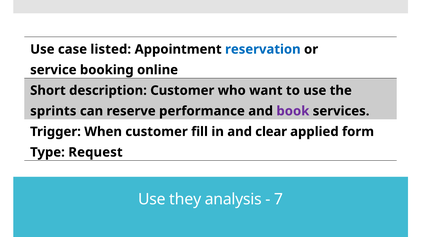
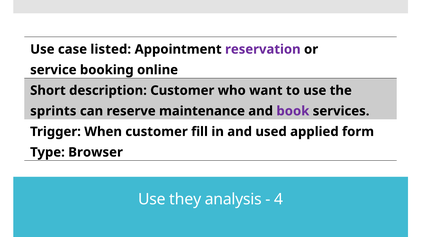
reservation colour: blue -> purple
performance: performance -> maintenance
clear: clear -> used
Request: Request -> Browser
7: 7 -> 4
